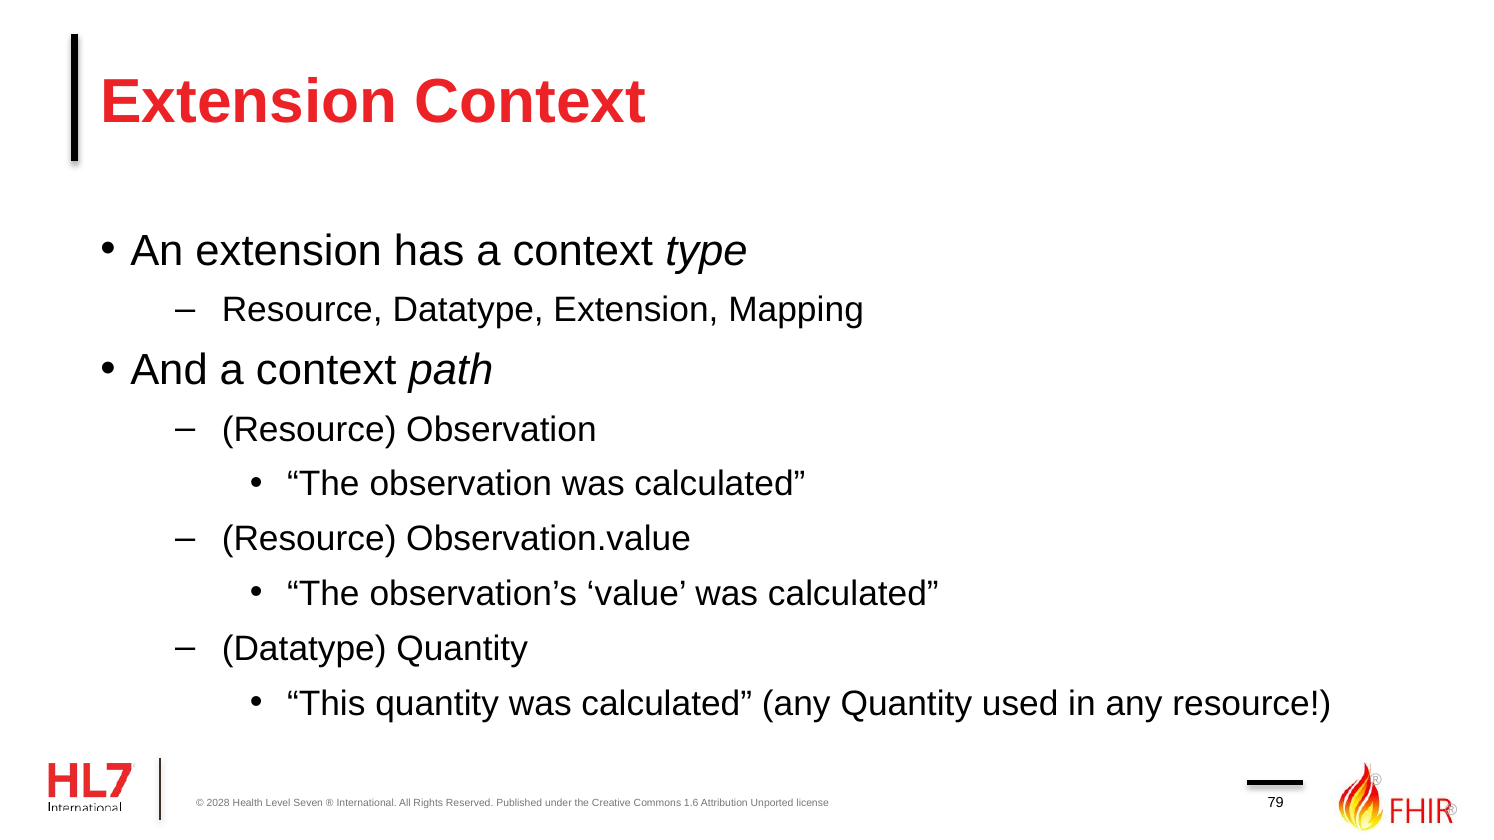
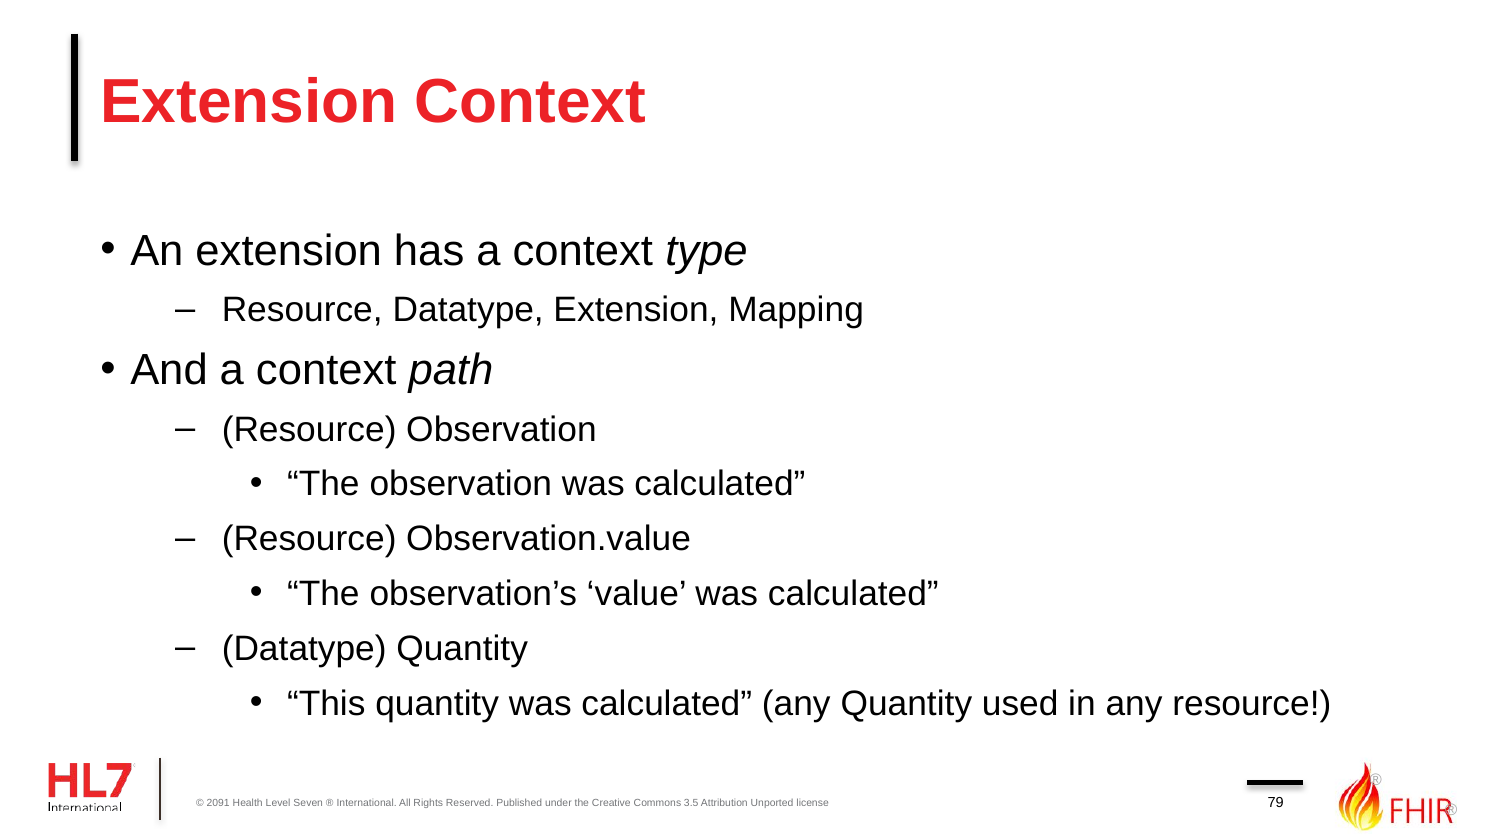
2028: 2028 -> 2091
1.6: 1.6 -> 3.5
